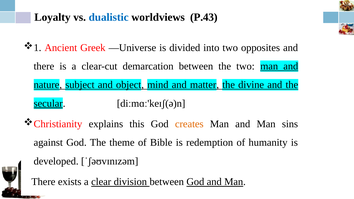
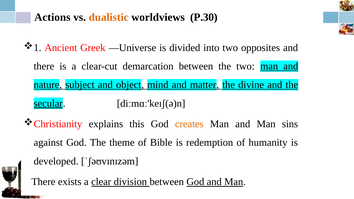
Loyalty: Loyalty -> Actions
dualistic colour: blue -> orange
P.43: P.43 -> P.30
